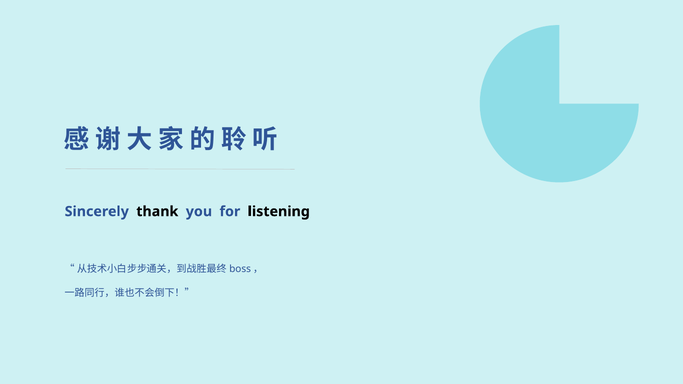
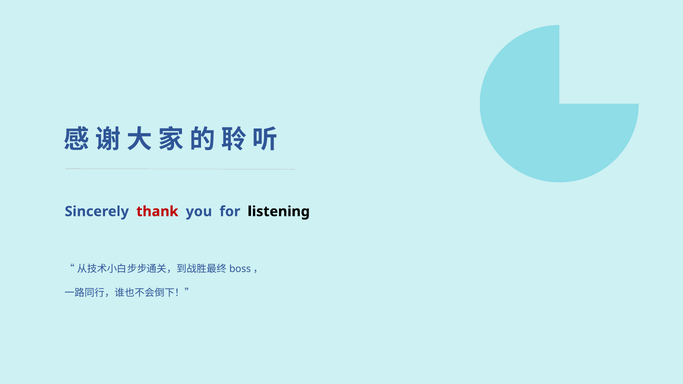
thank colour: black -> red
